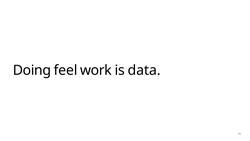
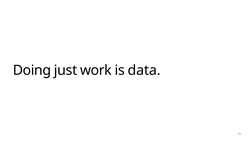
feel: feel -> just
